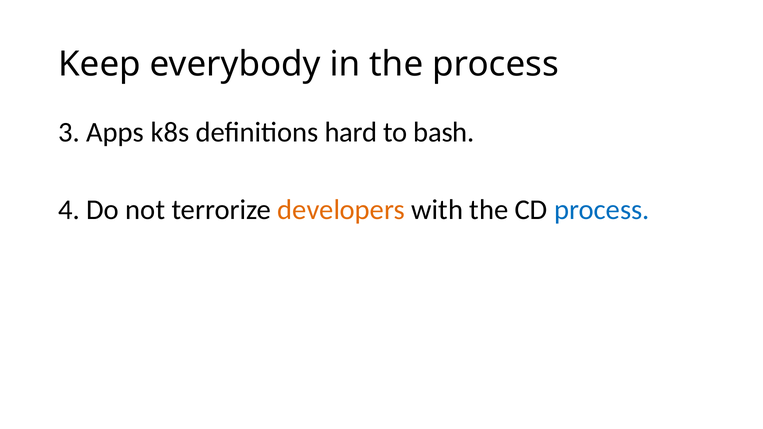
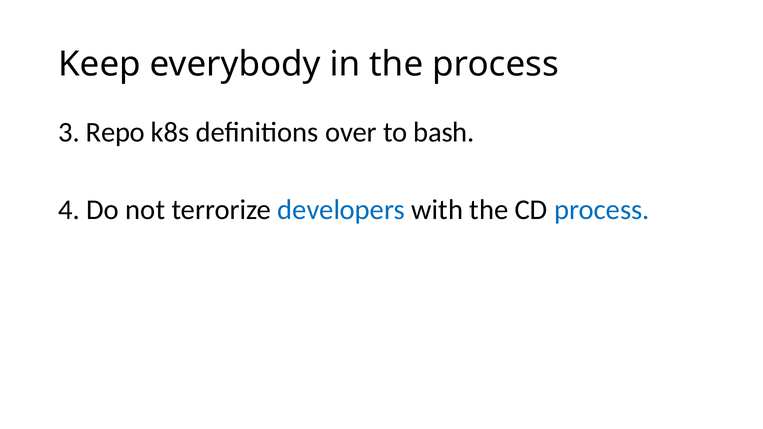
Apps: Apps -> Repo
hard: hard -> over
developers colour: orange -> blue
